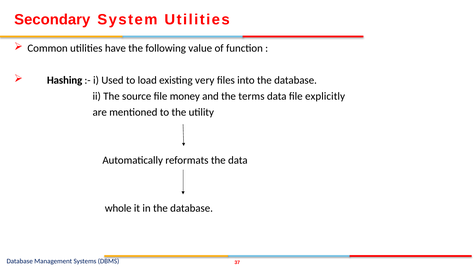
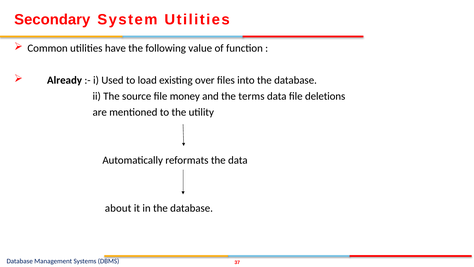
Hashing: Hashing -> Already
very: very -> over
explicitly: explicitly -> deletions
whole: whole -> about
